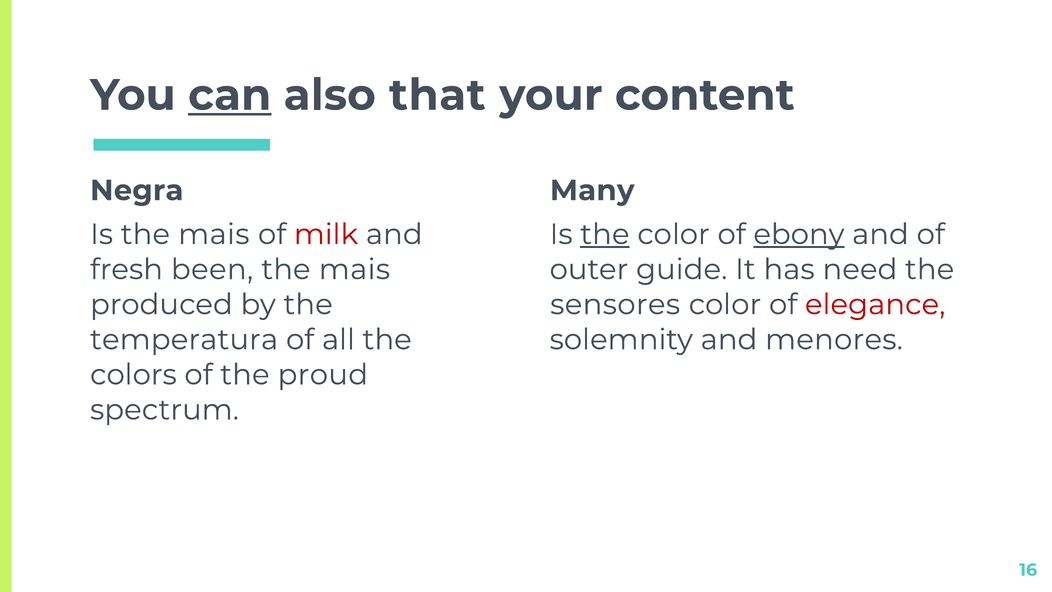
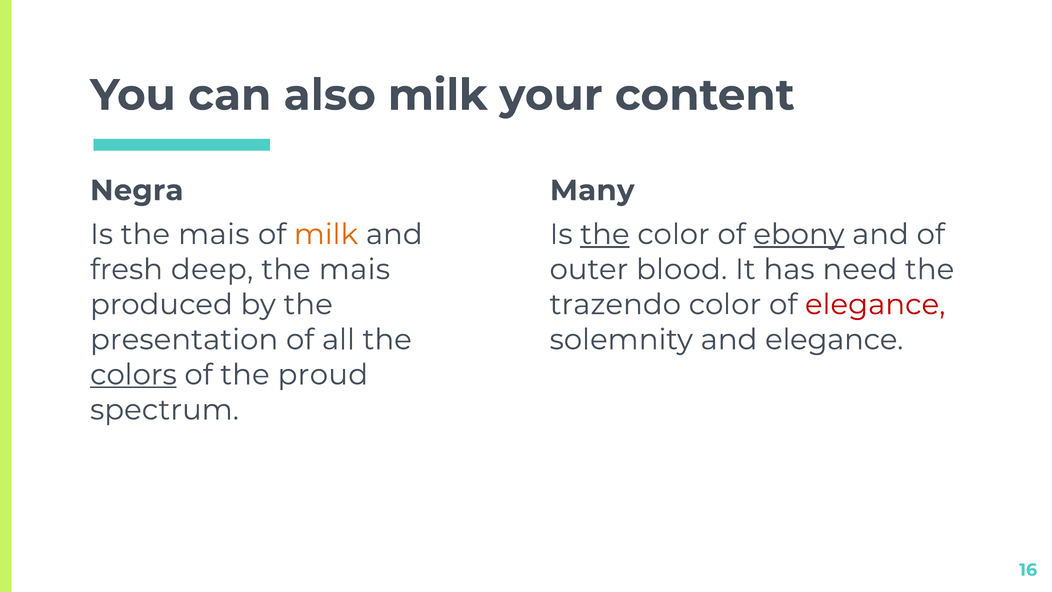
can underline: present -> none
also that: that -> milk
milk at (326, 234) colour: red -> orange
been: been -> deep
guide: guide -> blood
sensores: sensores -> trazendo
temperatura: temperatura -> presentation
and menores: menores -> elegance
colors underline: none -> present
